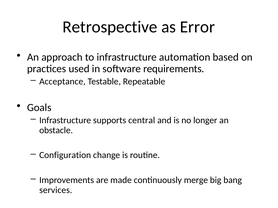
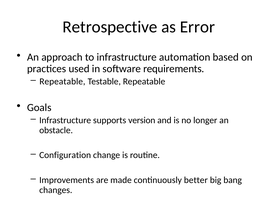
Acceptance at (62, 82): Acceptance -> Repeatable
central: central -> version
merge: merge -> better
services: services -> changes
